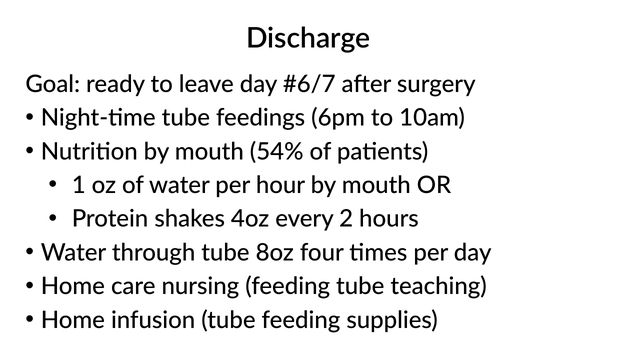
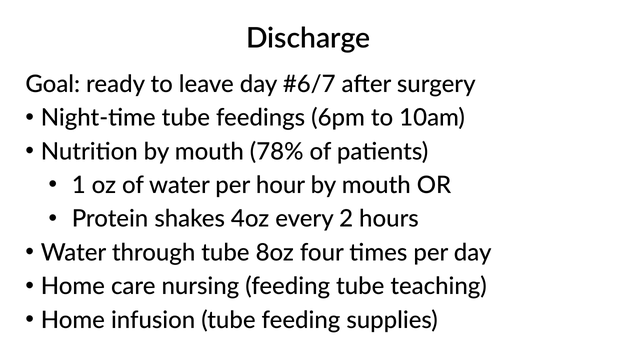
54%: 54% -> 78%
